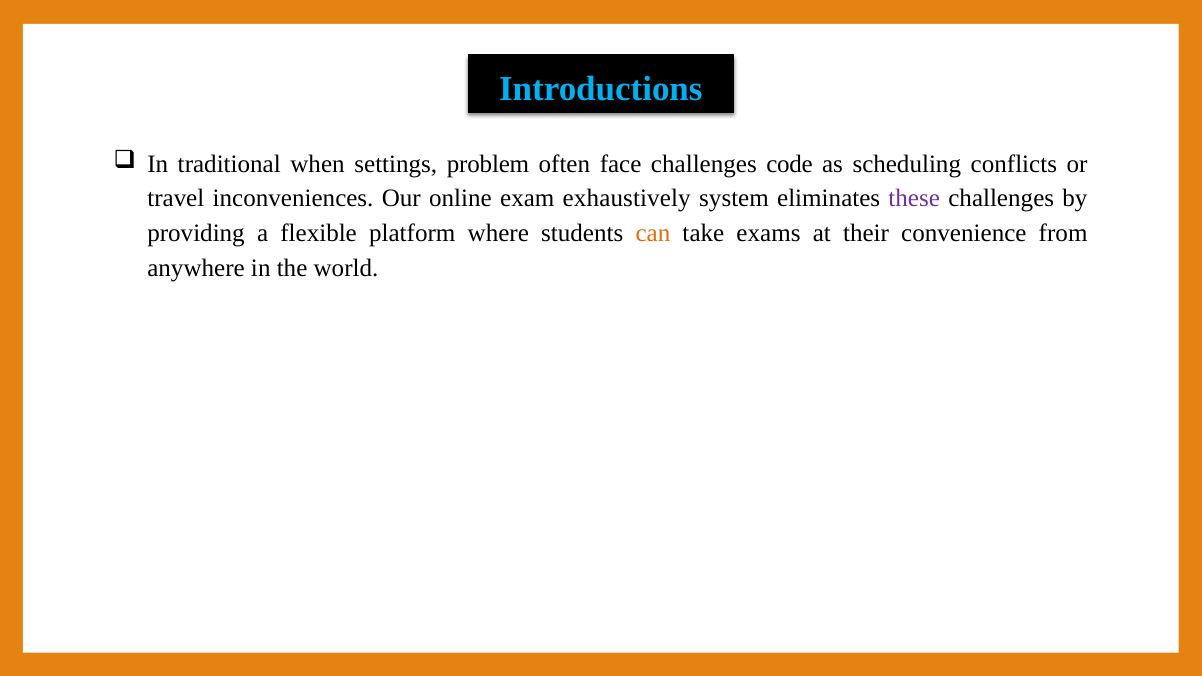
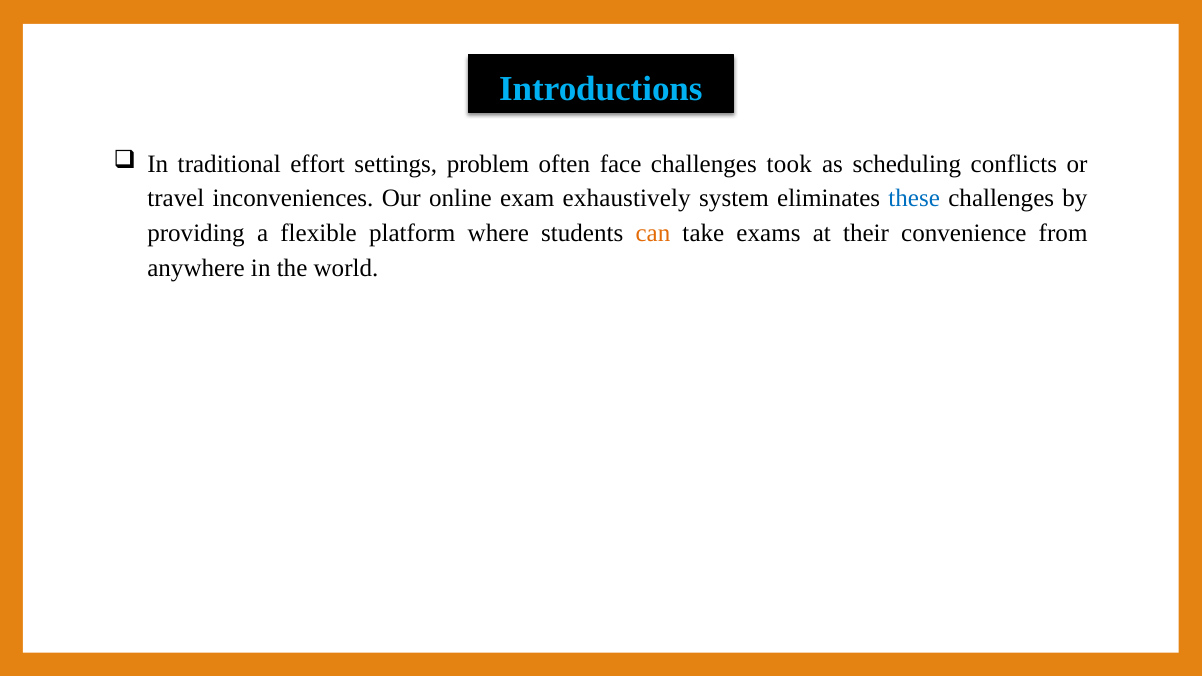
when: when -> effort
code: code -> took
these colour: purple -> blue
